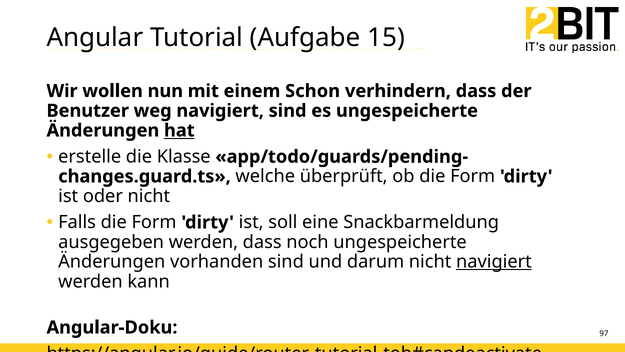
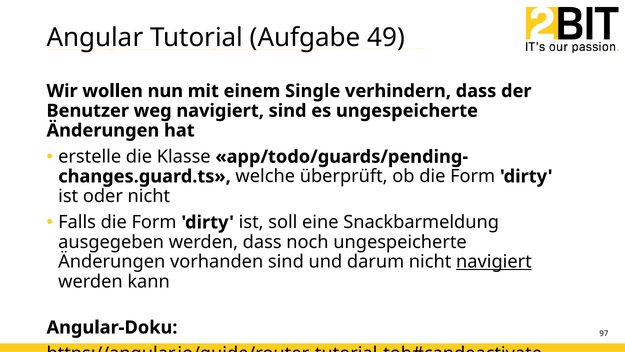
15: 15 -> 49
Schon: Schon -> Single
hat underline: present -> none
